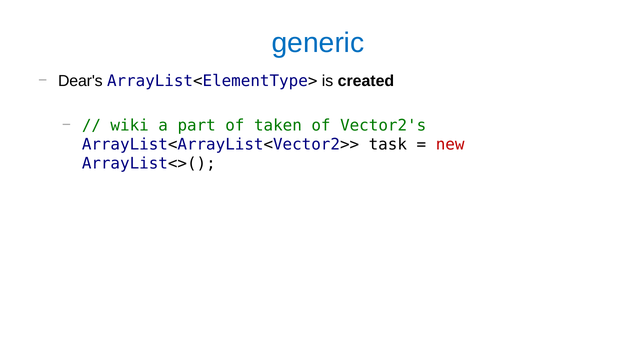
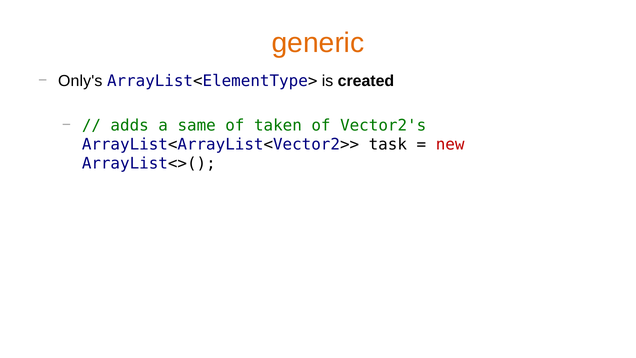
generic colour: blue -> orange
Dear's: Dear's -> Only's
wiki: wiki -> adds
part: part -> same
